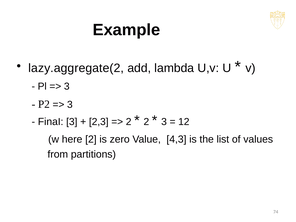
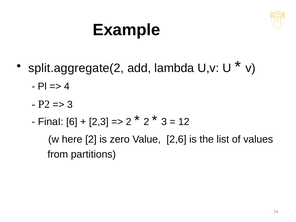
lazy.aggregate(2: lazy.aggregate(2 -> split.aggregate(2
3 at (67, 86): 3 -> 4
FinaI 3: 3 -> 6
4,3: 4,3 -> 2,6
